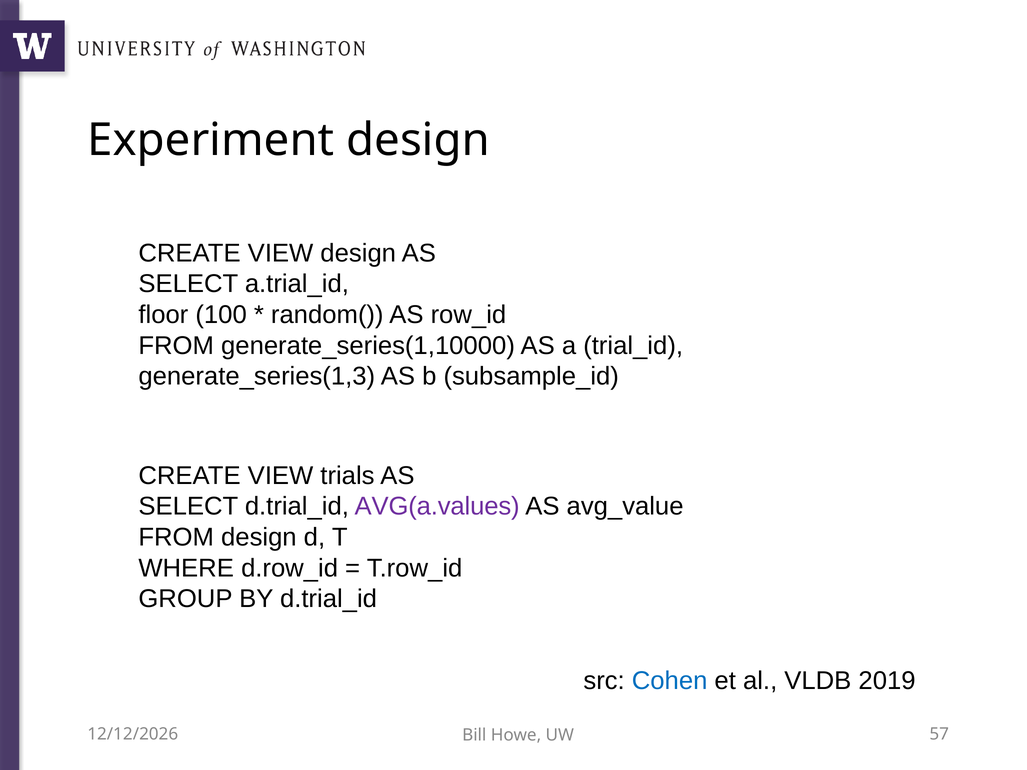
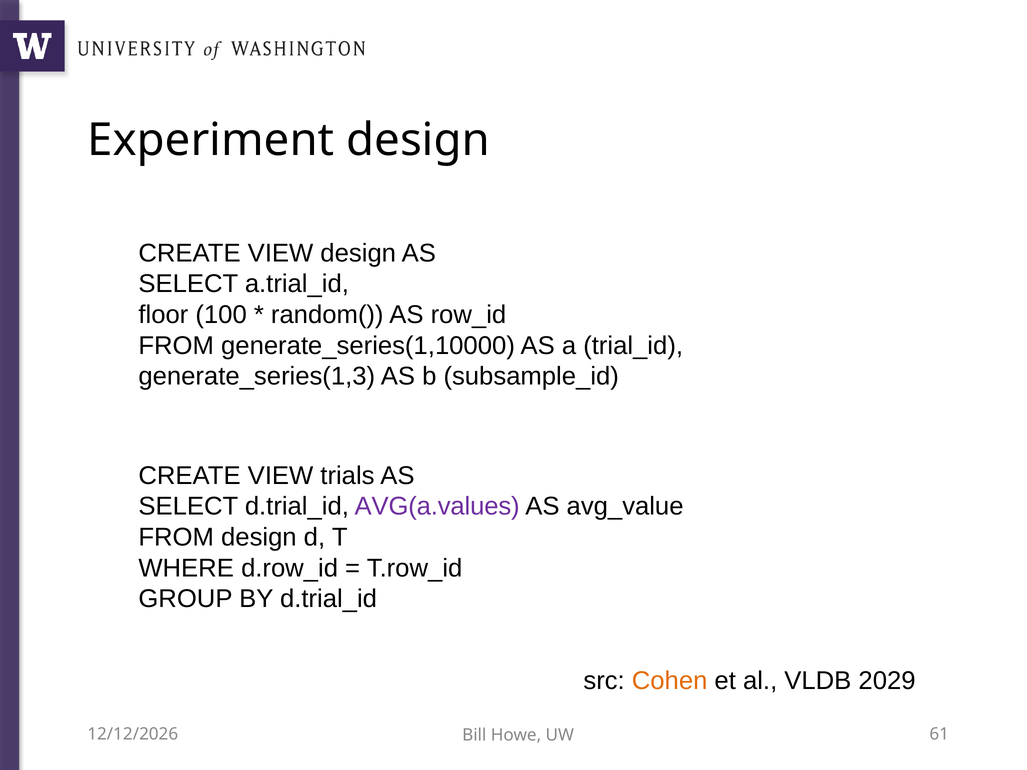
Cohen colour: blue -> orange
2019: 2019 -> 2029
57: 57 -> 61
